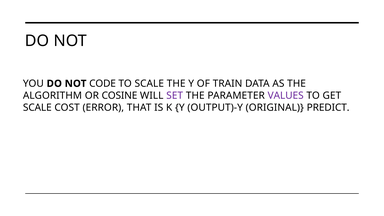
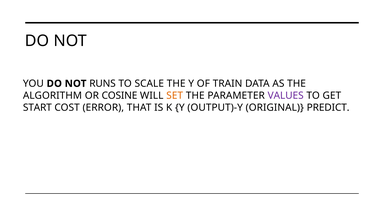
CODE: CODE -> RUNS
SET colour: purple -> orange
SCALE at (37, 108): SCALE -> START
